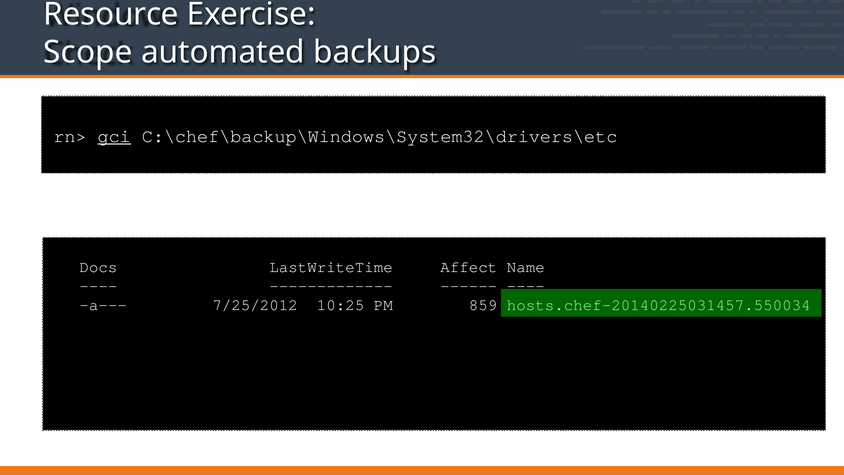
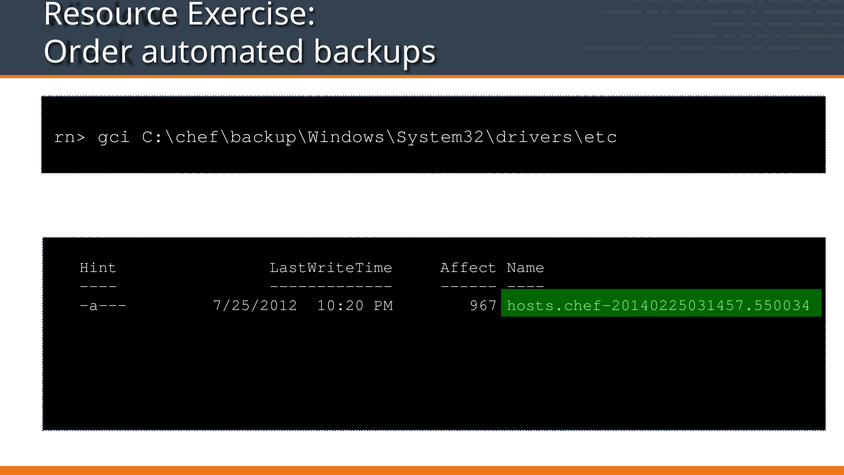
Scope: Scope -> Order
gci underline: present -> none
Docs: Docs -> Hint
10:25: 10:25 -> 10:20
859: 859 -> 967
